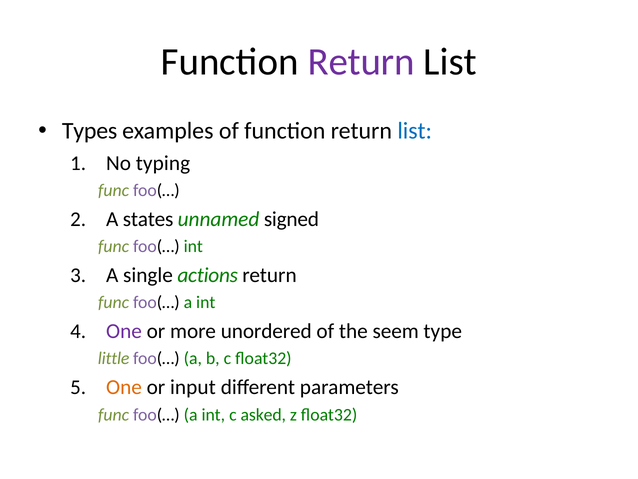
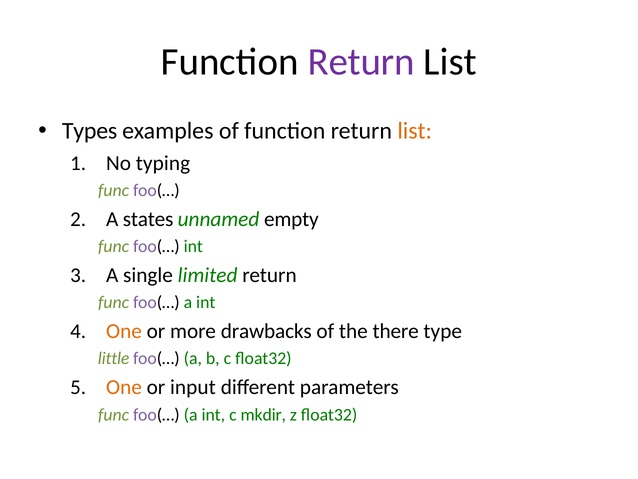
list at (415, 131) colour: blue -> orange
signed: signed -> empty
actions: actions -> limited
One at (124, 331) colour: purple -> orange
unordered: unordered -> drawbacks
seem: seem -> there
asked: asked -> mkdir
